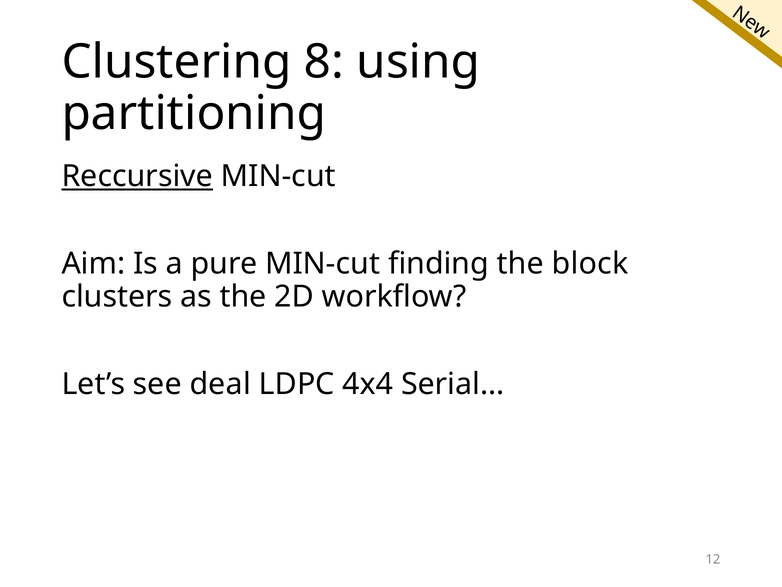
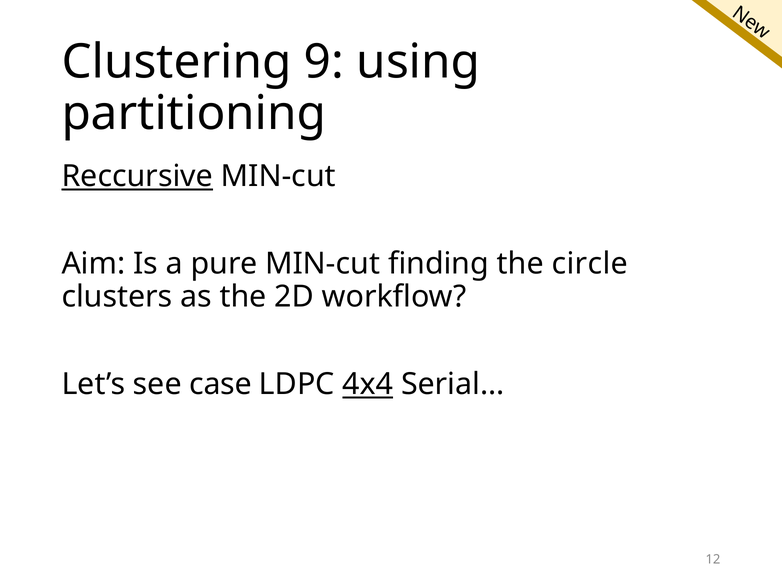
8: 8 -> 9
block: block -> circle
deal: deal -> case
4x4 underline: none -> present
